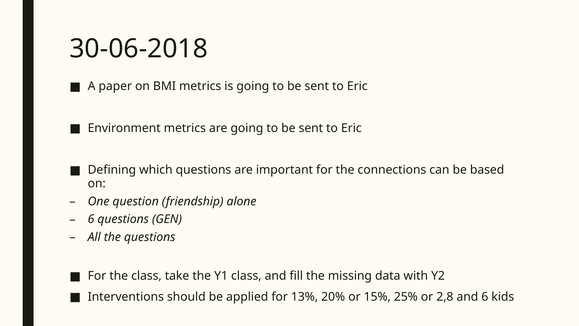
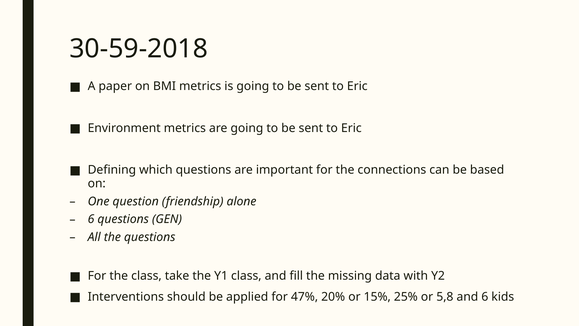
30-06-2018: 30-06-2018 -> 30-59-2018
13%: 13% -> 47%
2,8: 2,8 -> 5,8
